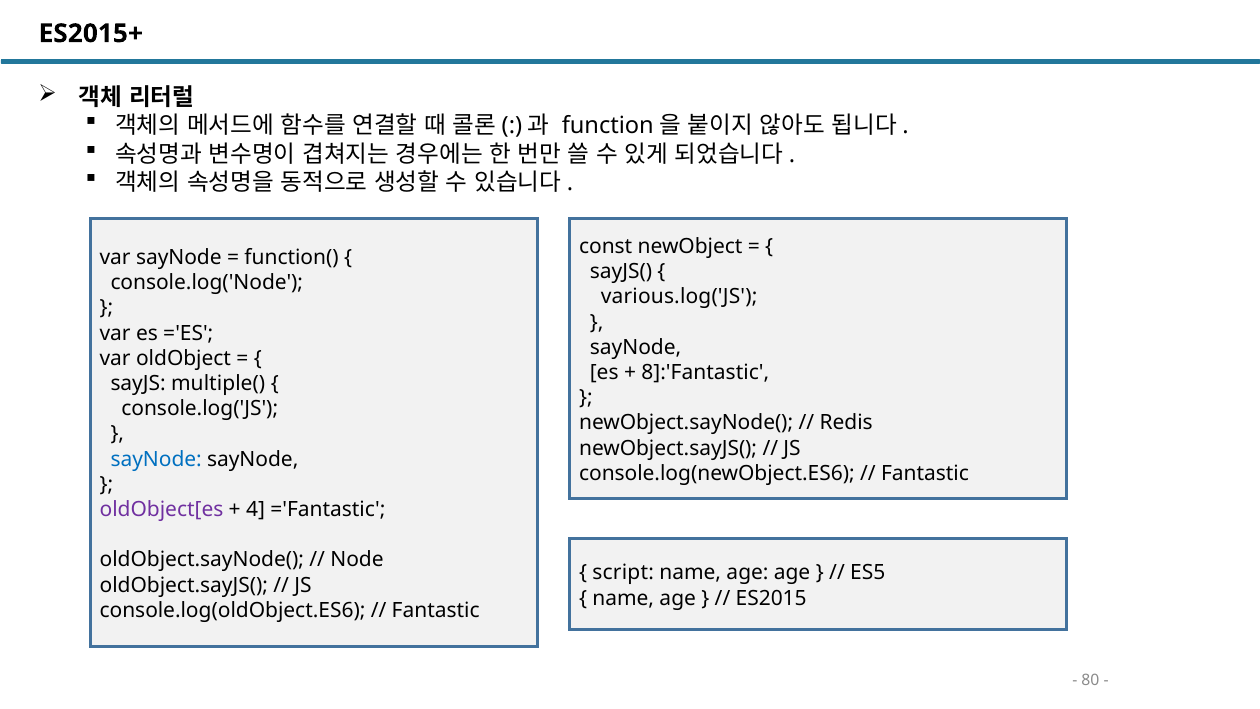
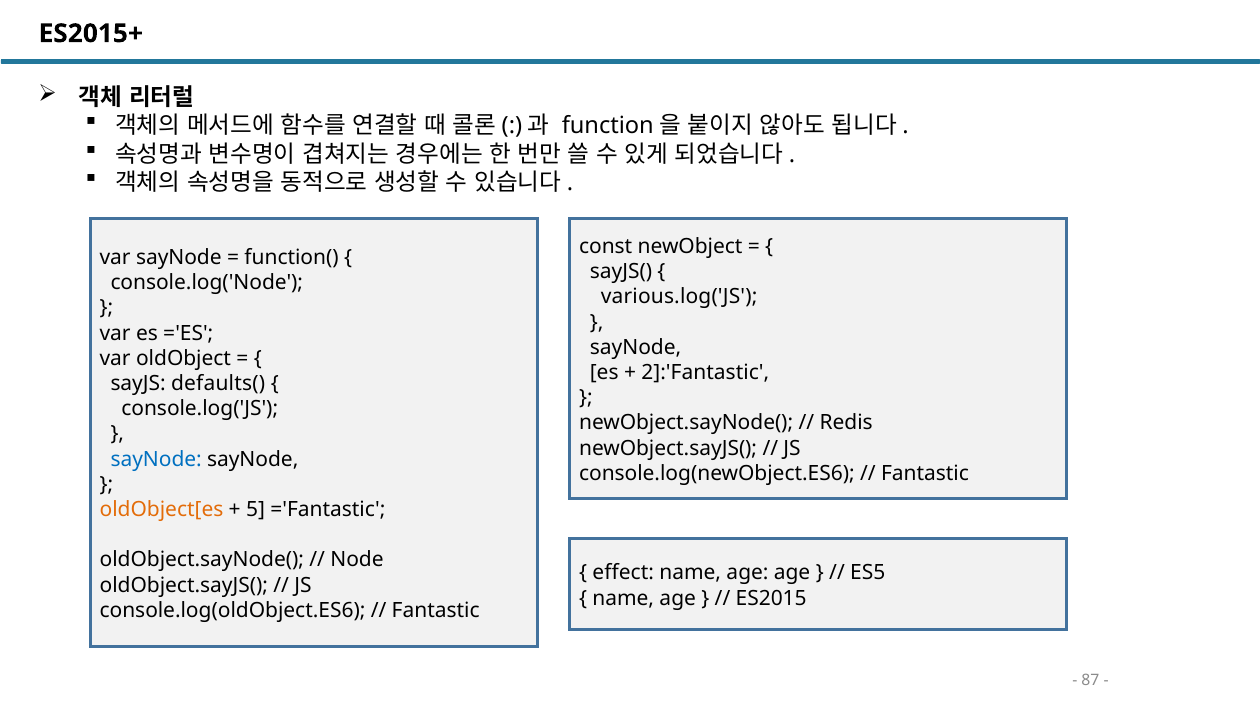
8]:'Fantastic: 8]:'Fantastic -> 2]:'Fantastic
multiple(: multiple( -> defaults(
oldObject[es colour: purple -> orange
4: 4 -> 5
script: script -> effect
80: 80 -> 87
